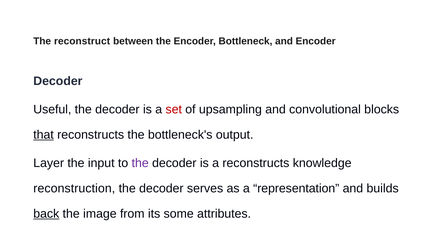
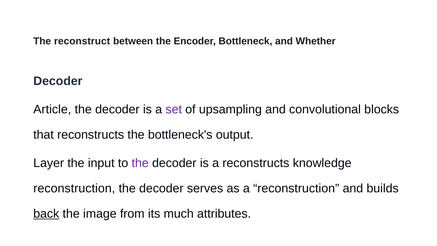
and Encoder: Encoder -> Whether
Useful: Useful -> Article
set colour: red -> purple
that underline: present -> none
a representation: representation -> reconstruction
some: some -> much
